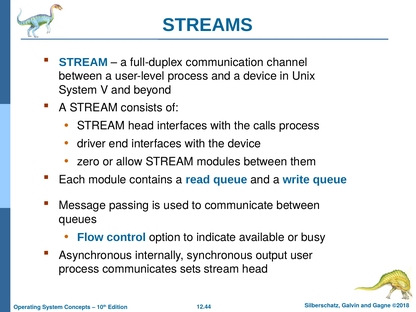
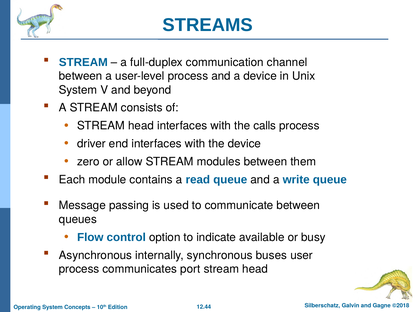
output: output -> buses
sets: sets -> port
